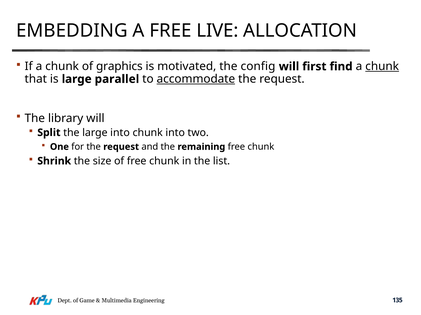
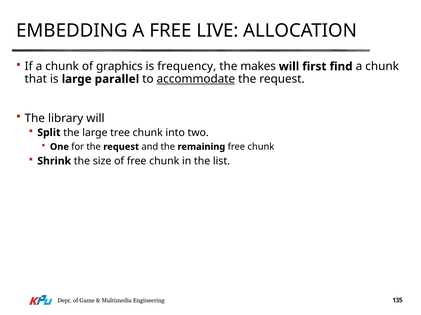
motivated: motivated -> frequency
config: config -> makes
chunk at (382, 67) underline: present -> none
large into: into -> tree
